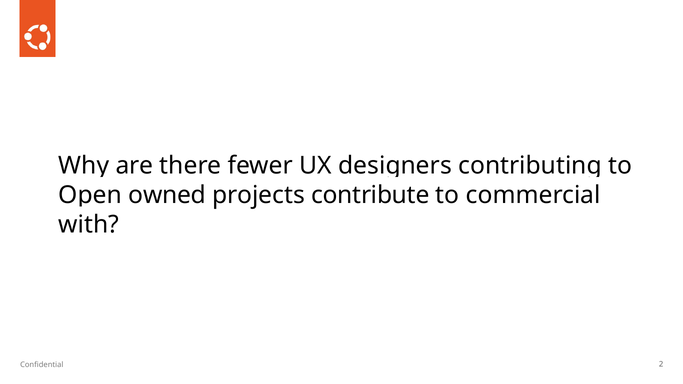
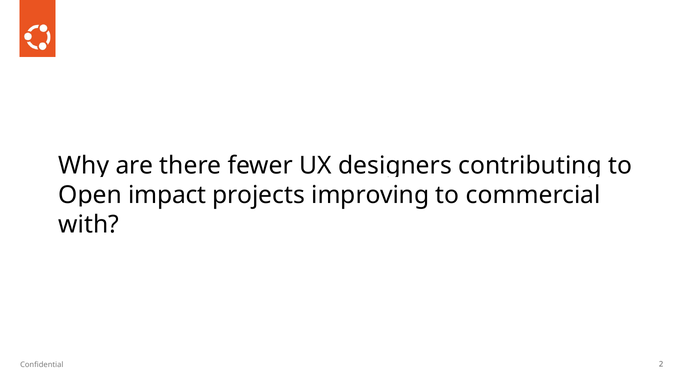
owned: owned -> impact
contribute: contribute -> improving
